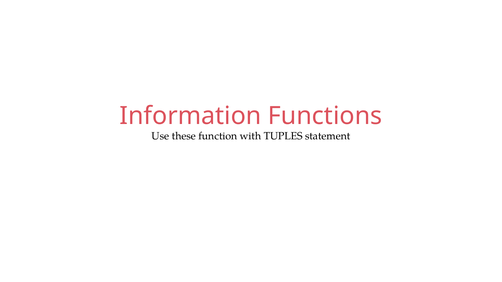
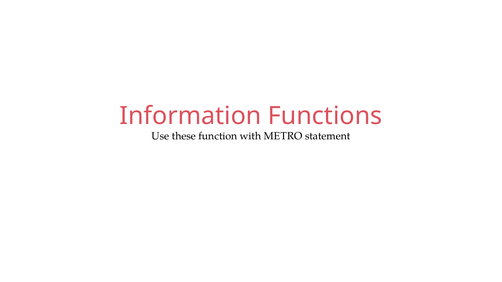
TUPLES: TUPLES -> METRO
